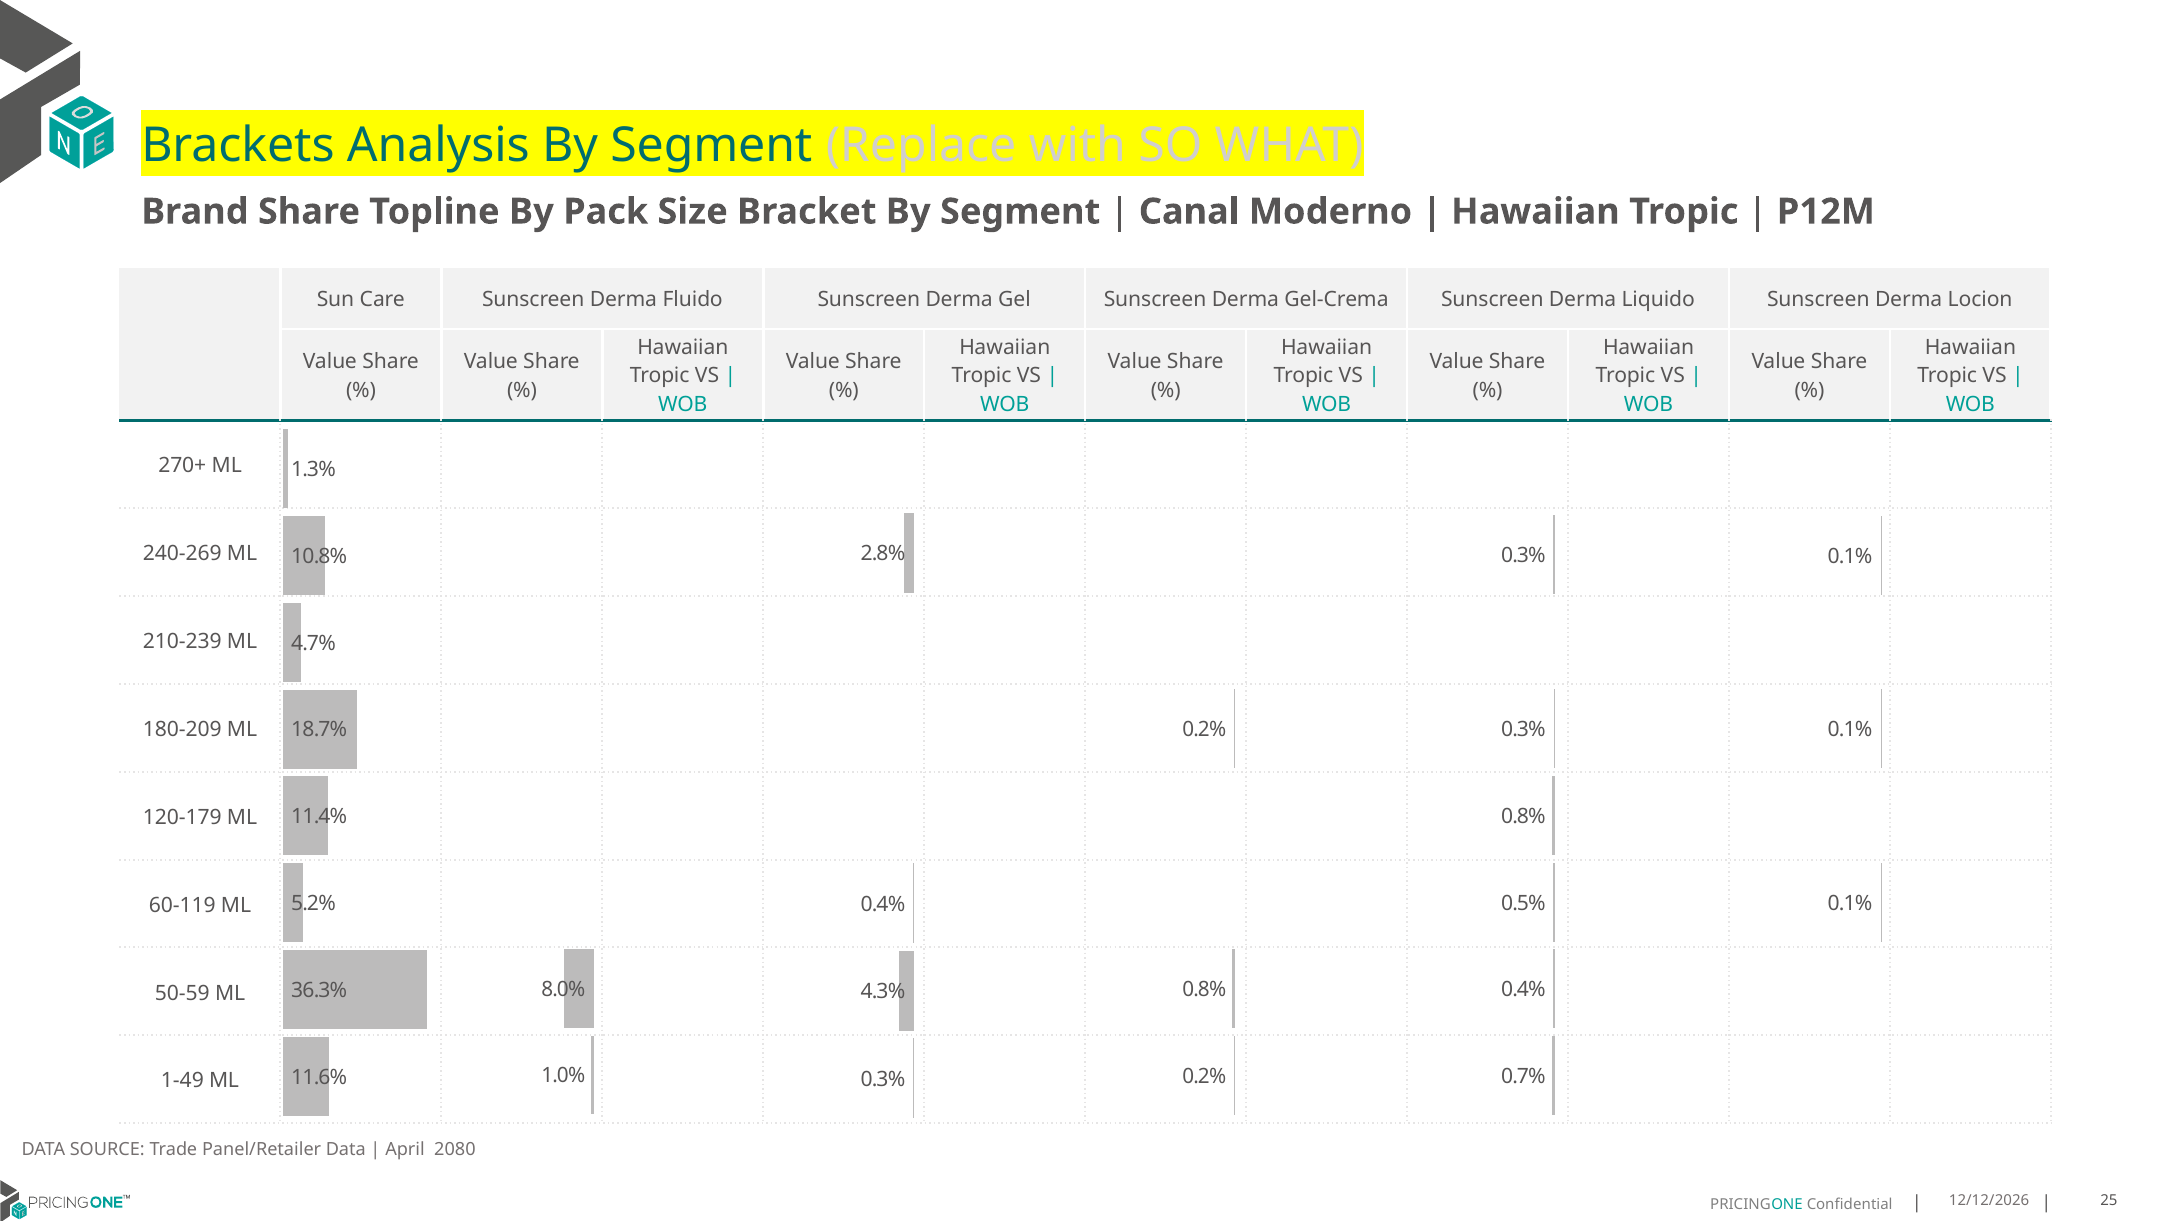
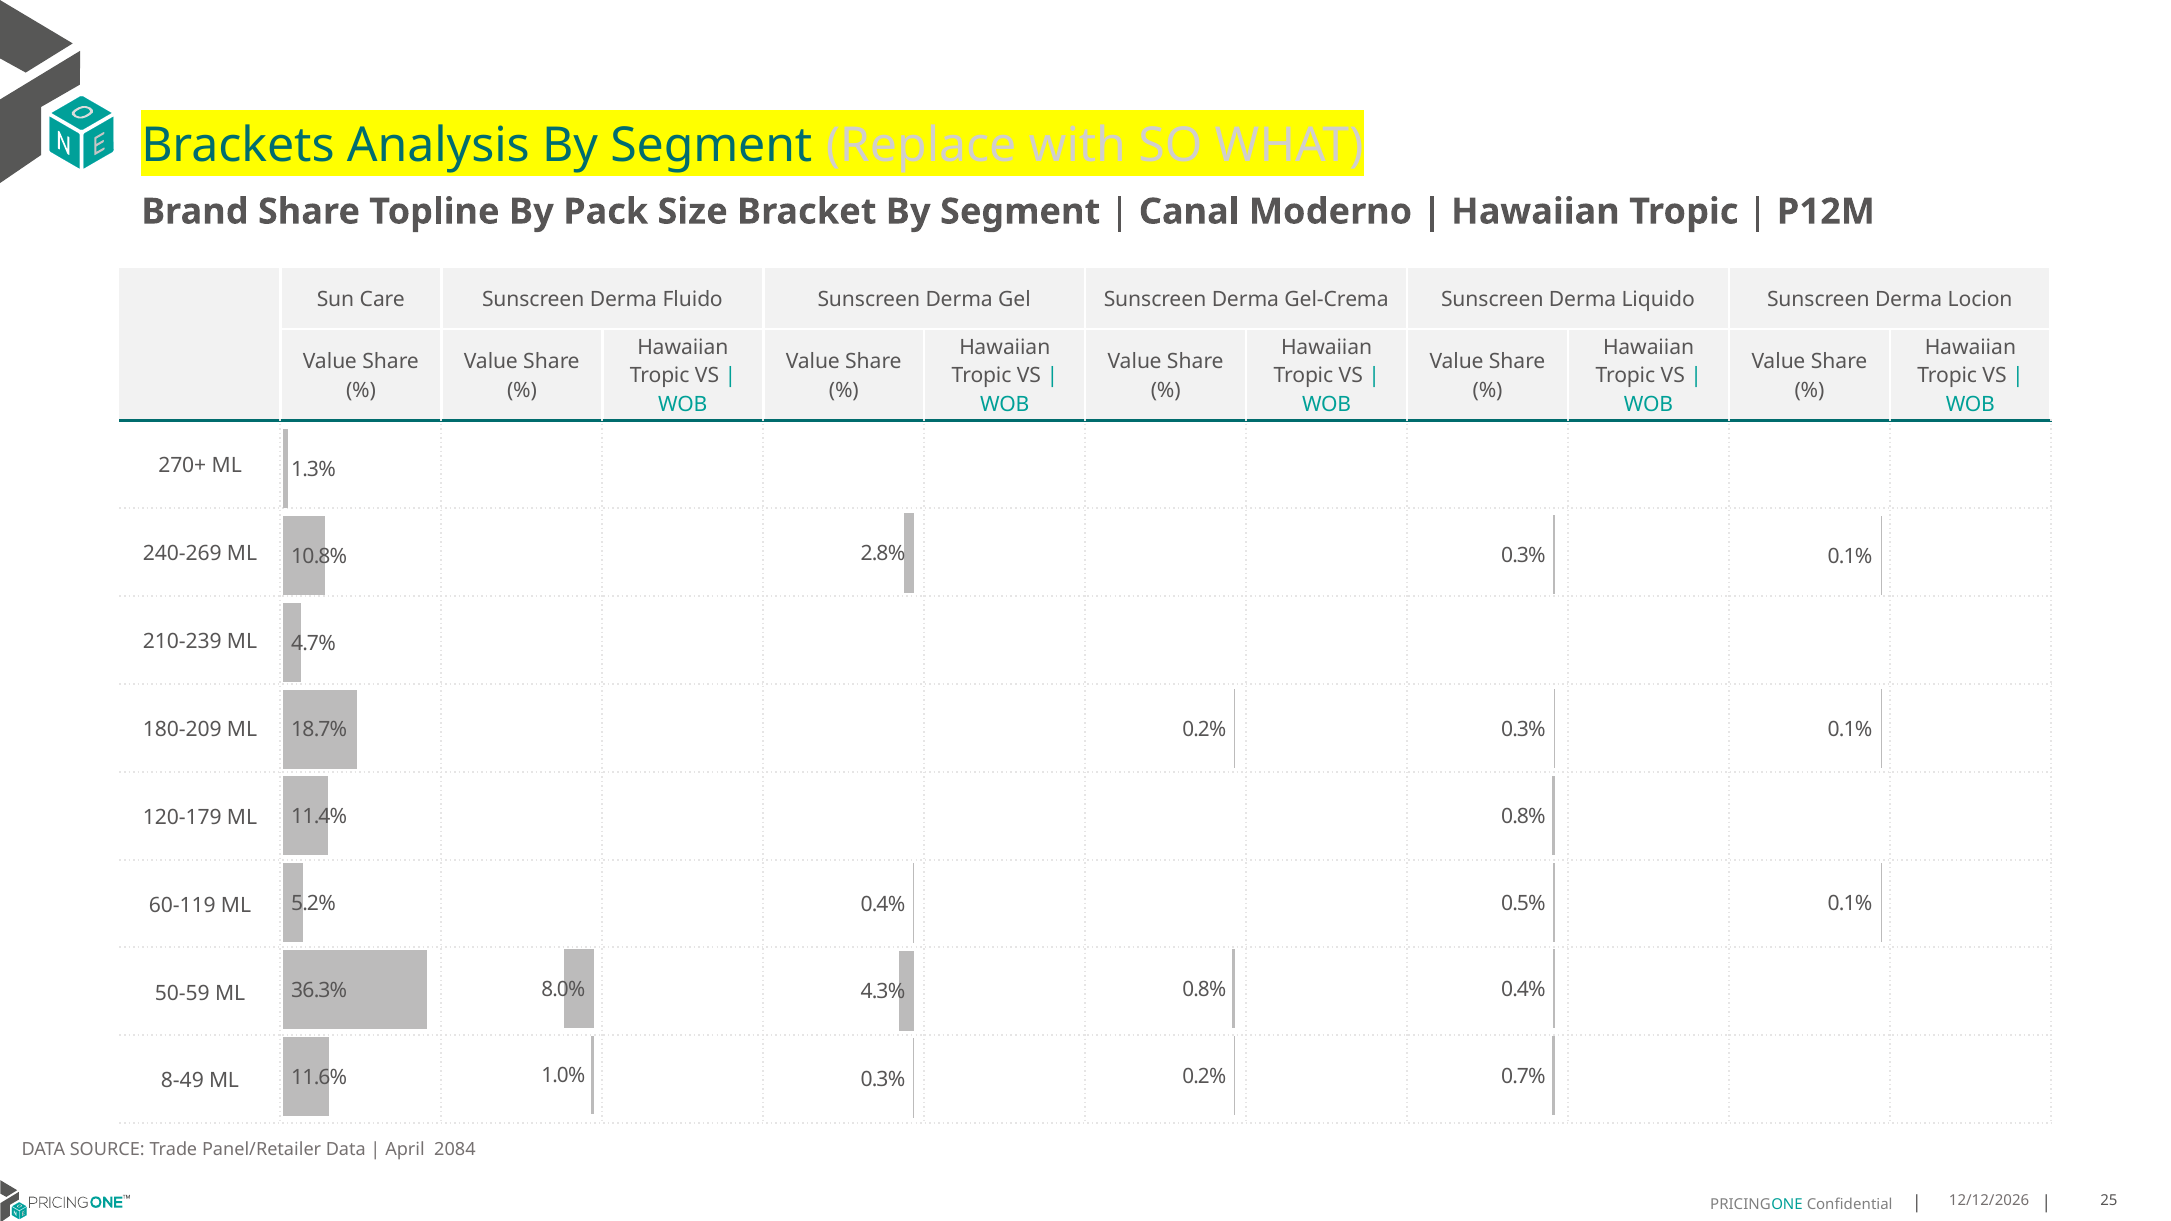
1-49: 1-49 -> 8-49
2080: 2080 -> 2084
